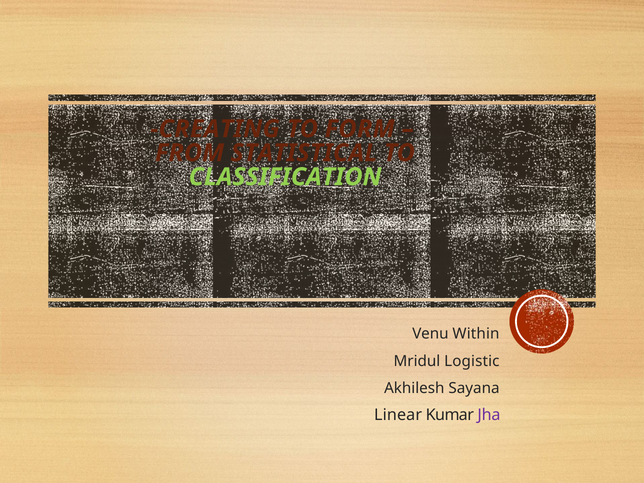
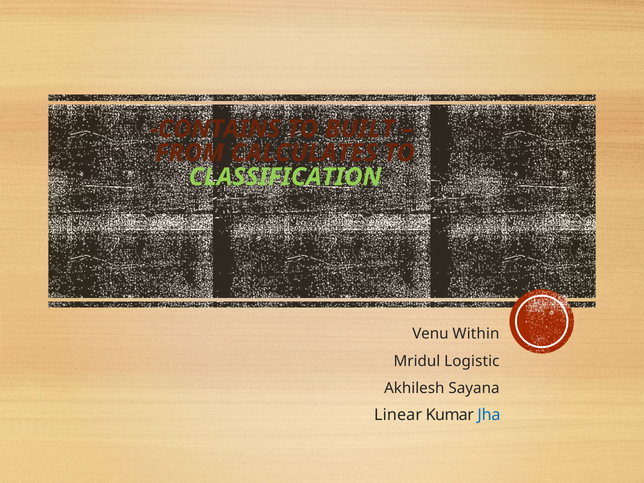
CREATING: CREATING -> CONTAINS
FORM: FORM -> BUILT
STATISTICAL: STATISTICAL -> CALCULATES
Jha colour: purple -> blue
